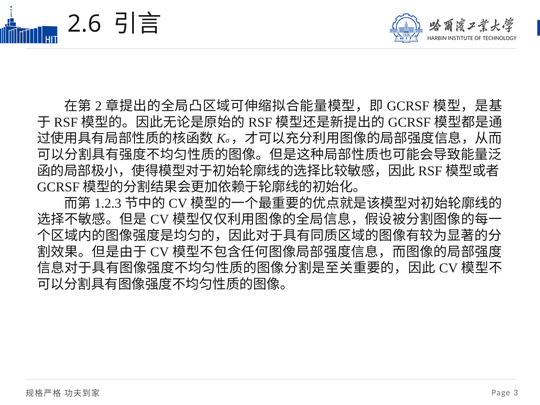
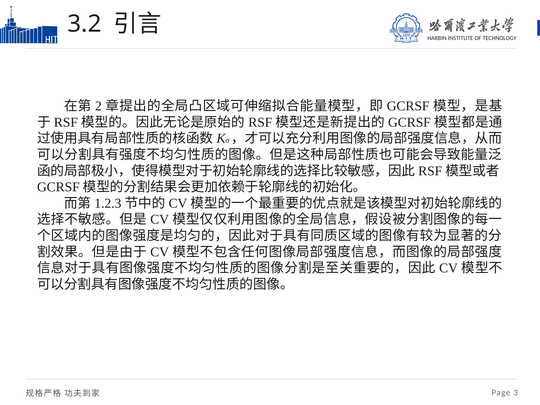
2.6: 2.6 -> 3.2
